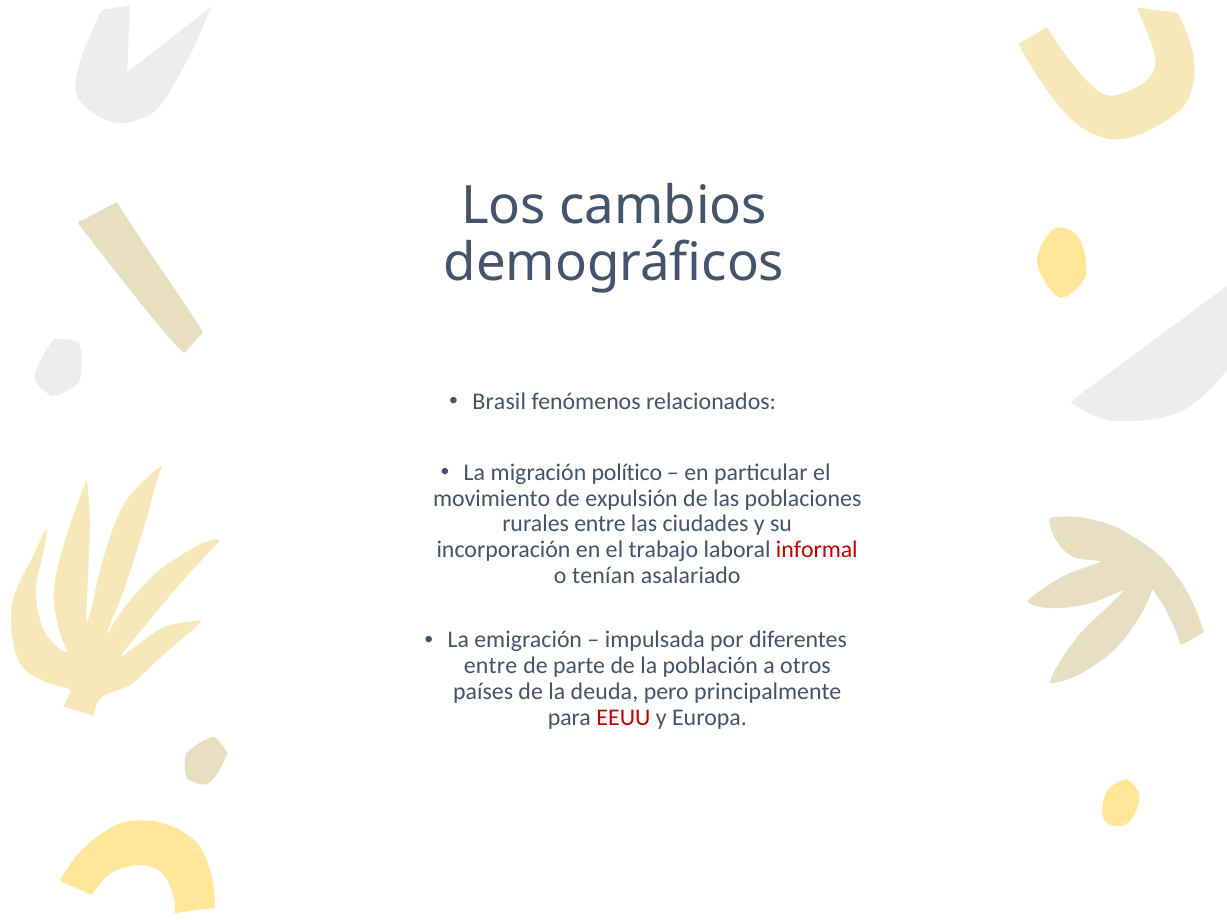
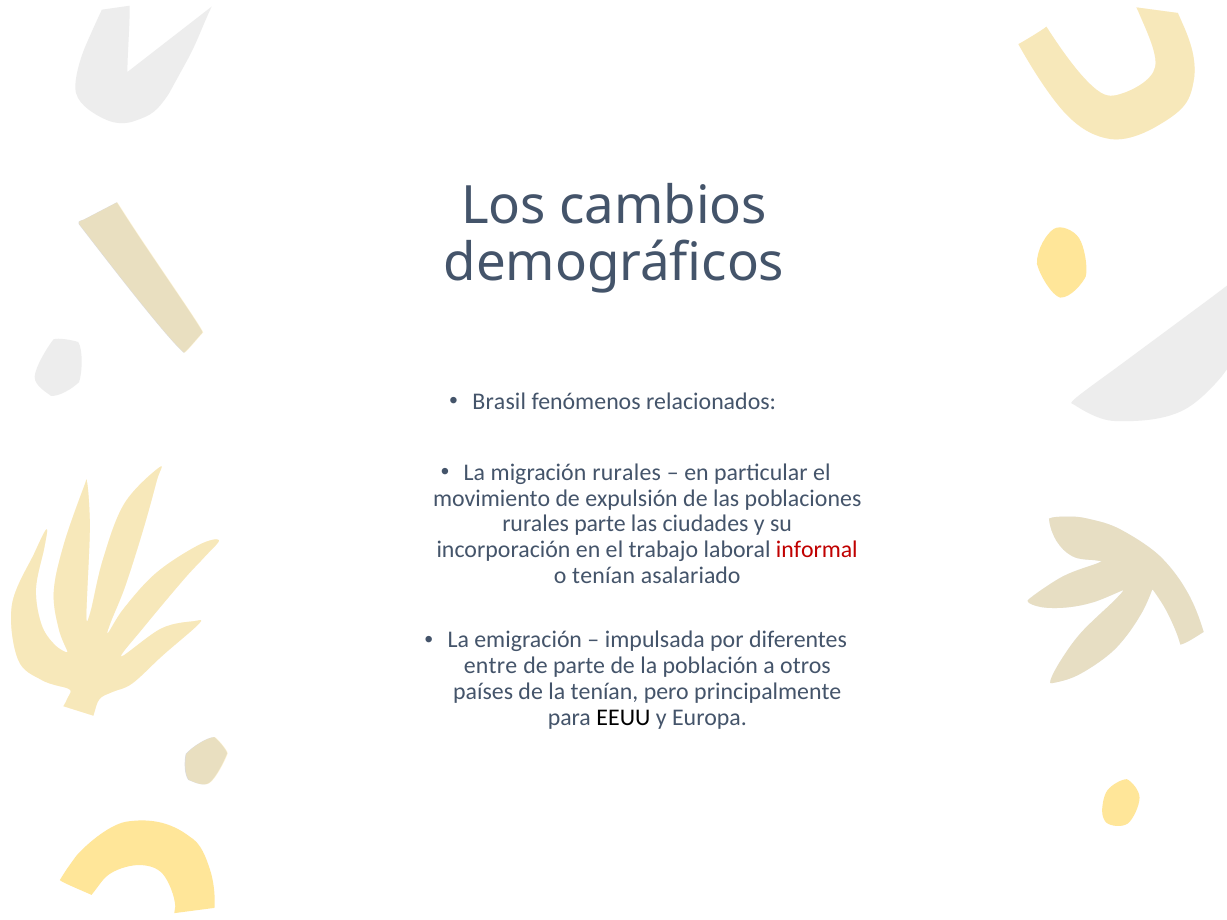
migración político: político -> rurales
rurales entre: entre -> parte
la deuda: deuda -> tenían
EEUU colour: red -> black
